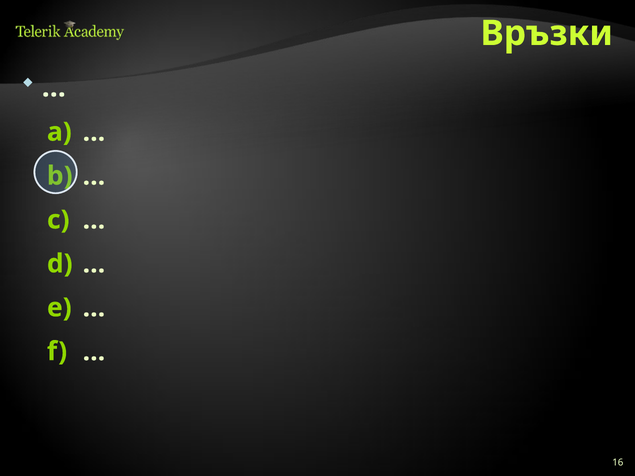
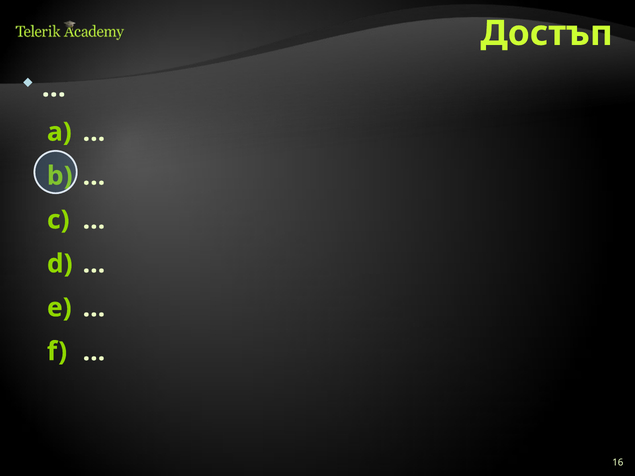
Връзки: Връзки -> Достъп
